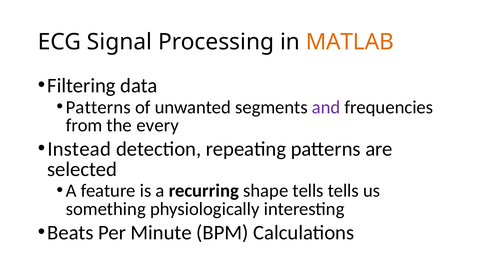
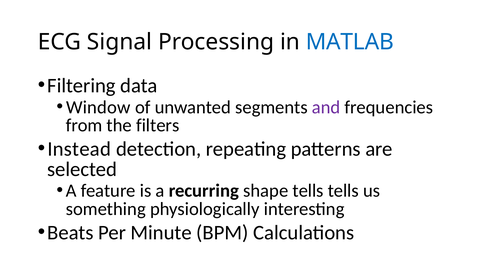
MATLAB colour: orange -> blue
Patterns at (98, 107): Patterns -> Window
every: every -> filters
